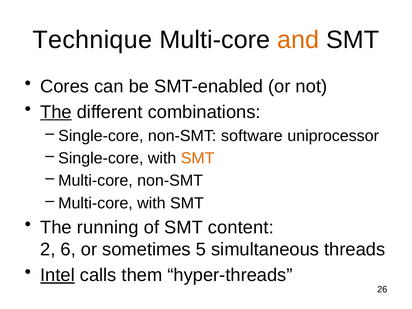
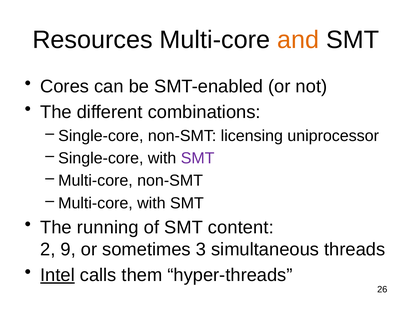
Technique: Technique -> Resources
The at (56, 112) underline: present -> none
software: software -> licensing
SMT at (198, 158) colour: orange -> purple
6: 6 -> 9
5: 5 -> 3
